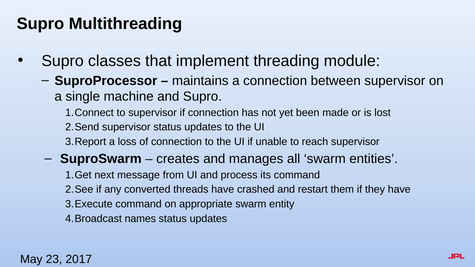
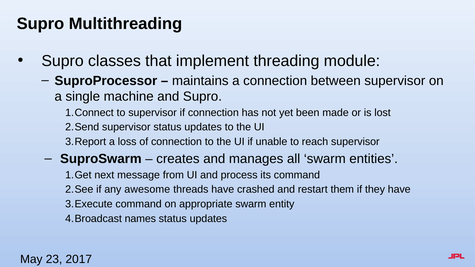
converted: converted -> awesome
